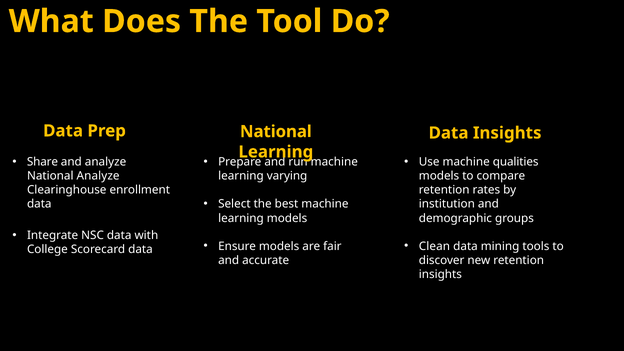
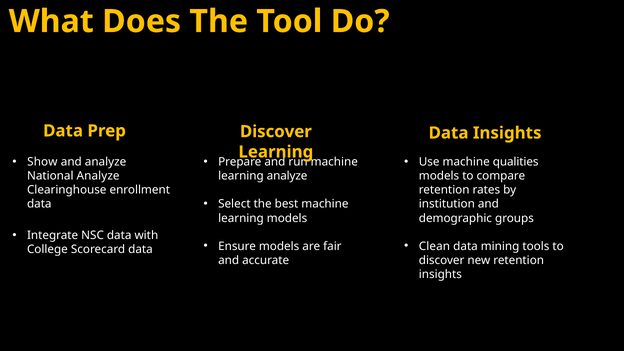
Prep National: National -> Discover
Share: Share -> Show
learning varying: varying -> analyze
